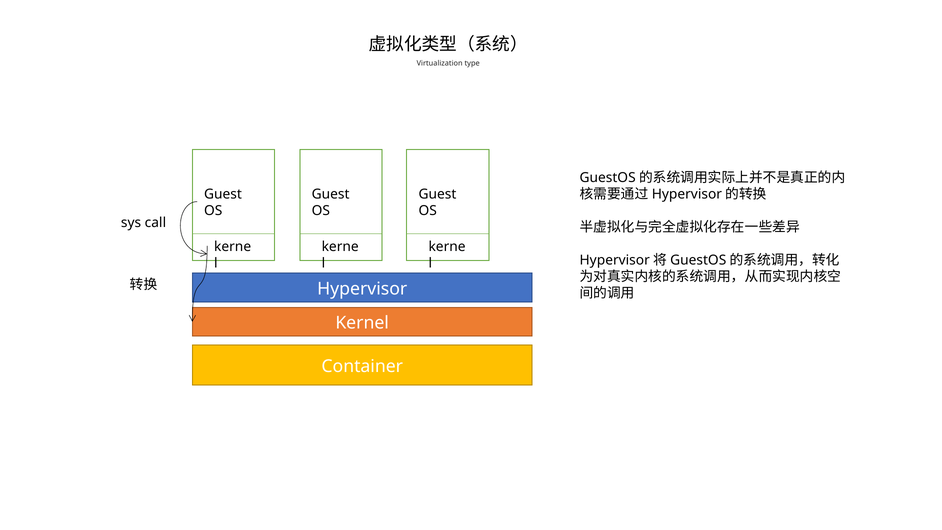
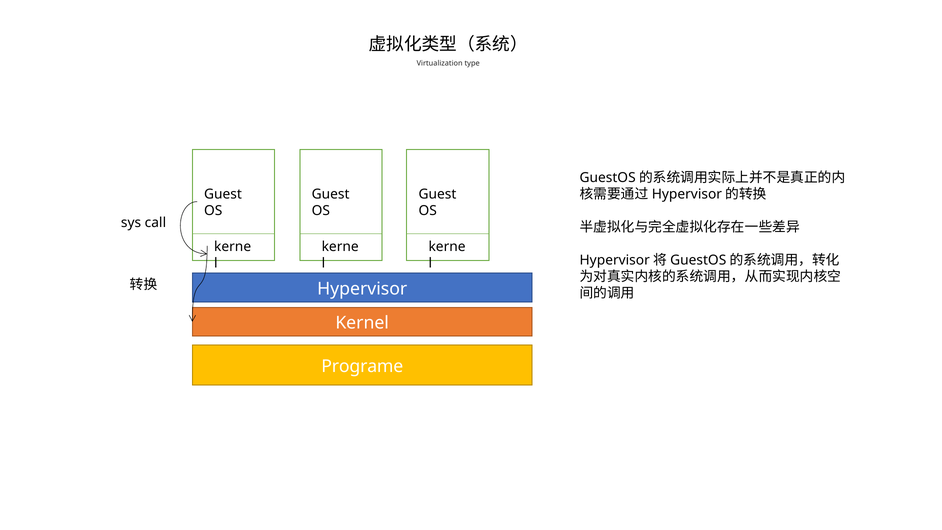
Container: Container -> Programe
